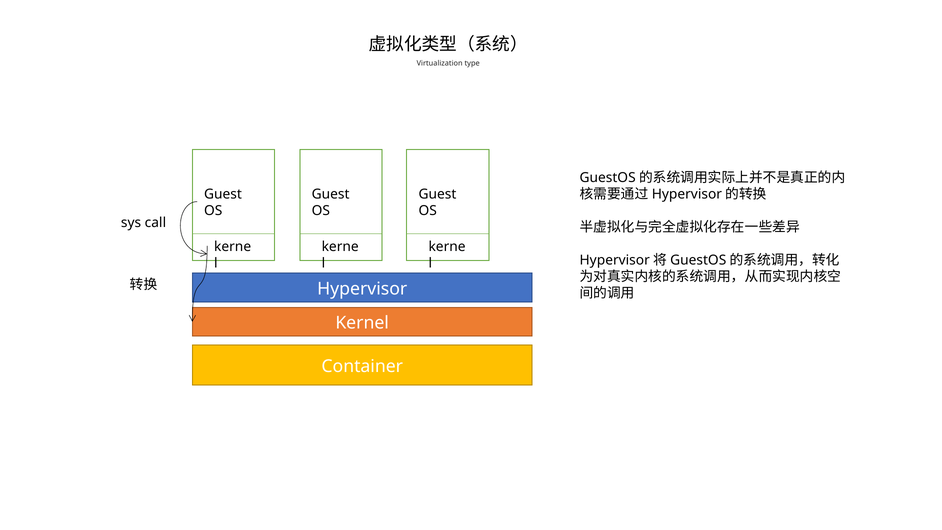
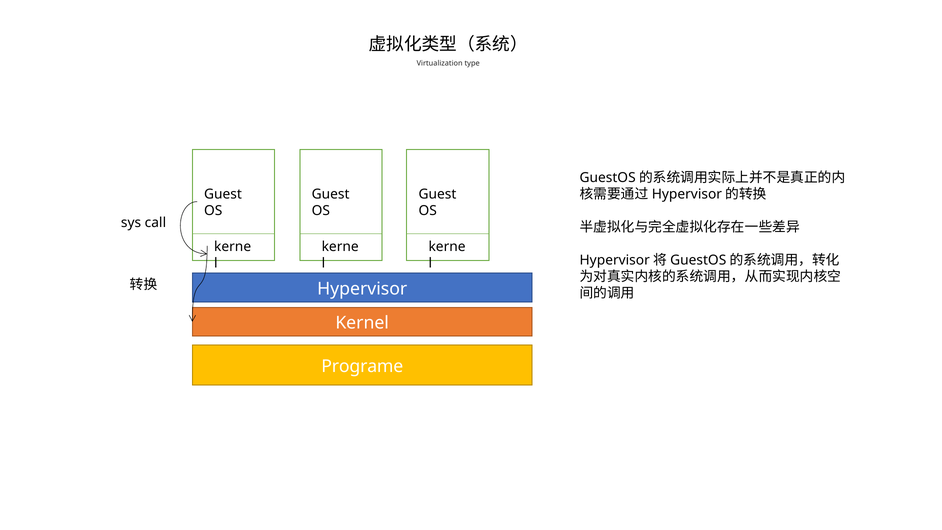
Container: Container -> Programe
